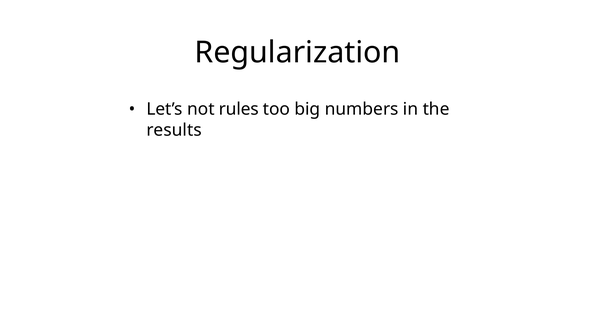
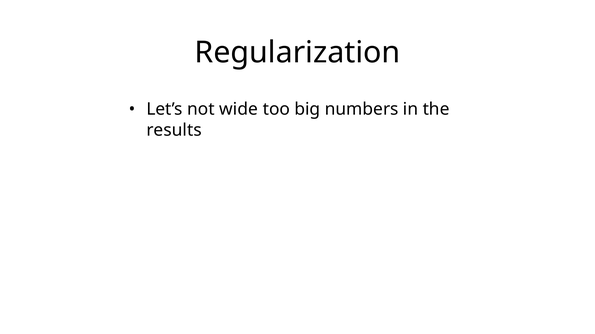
rules: rules -> wide
